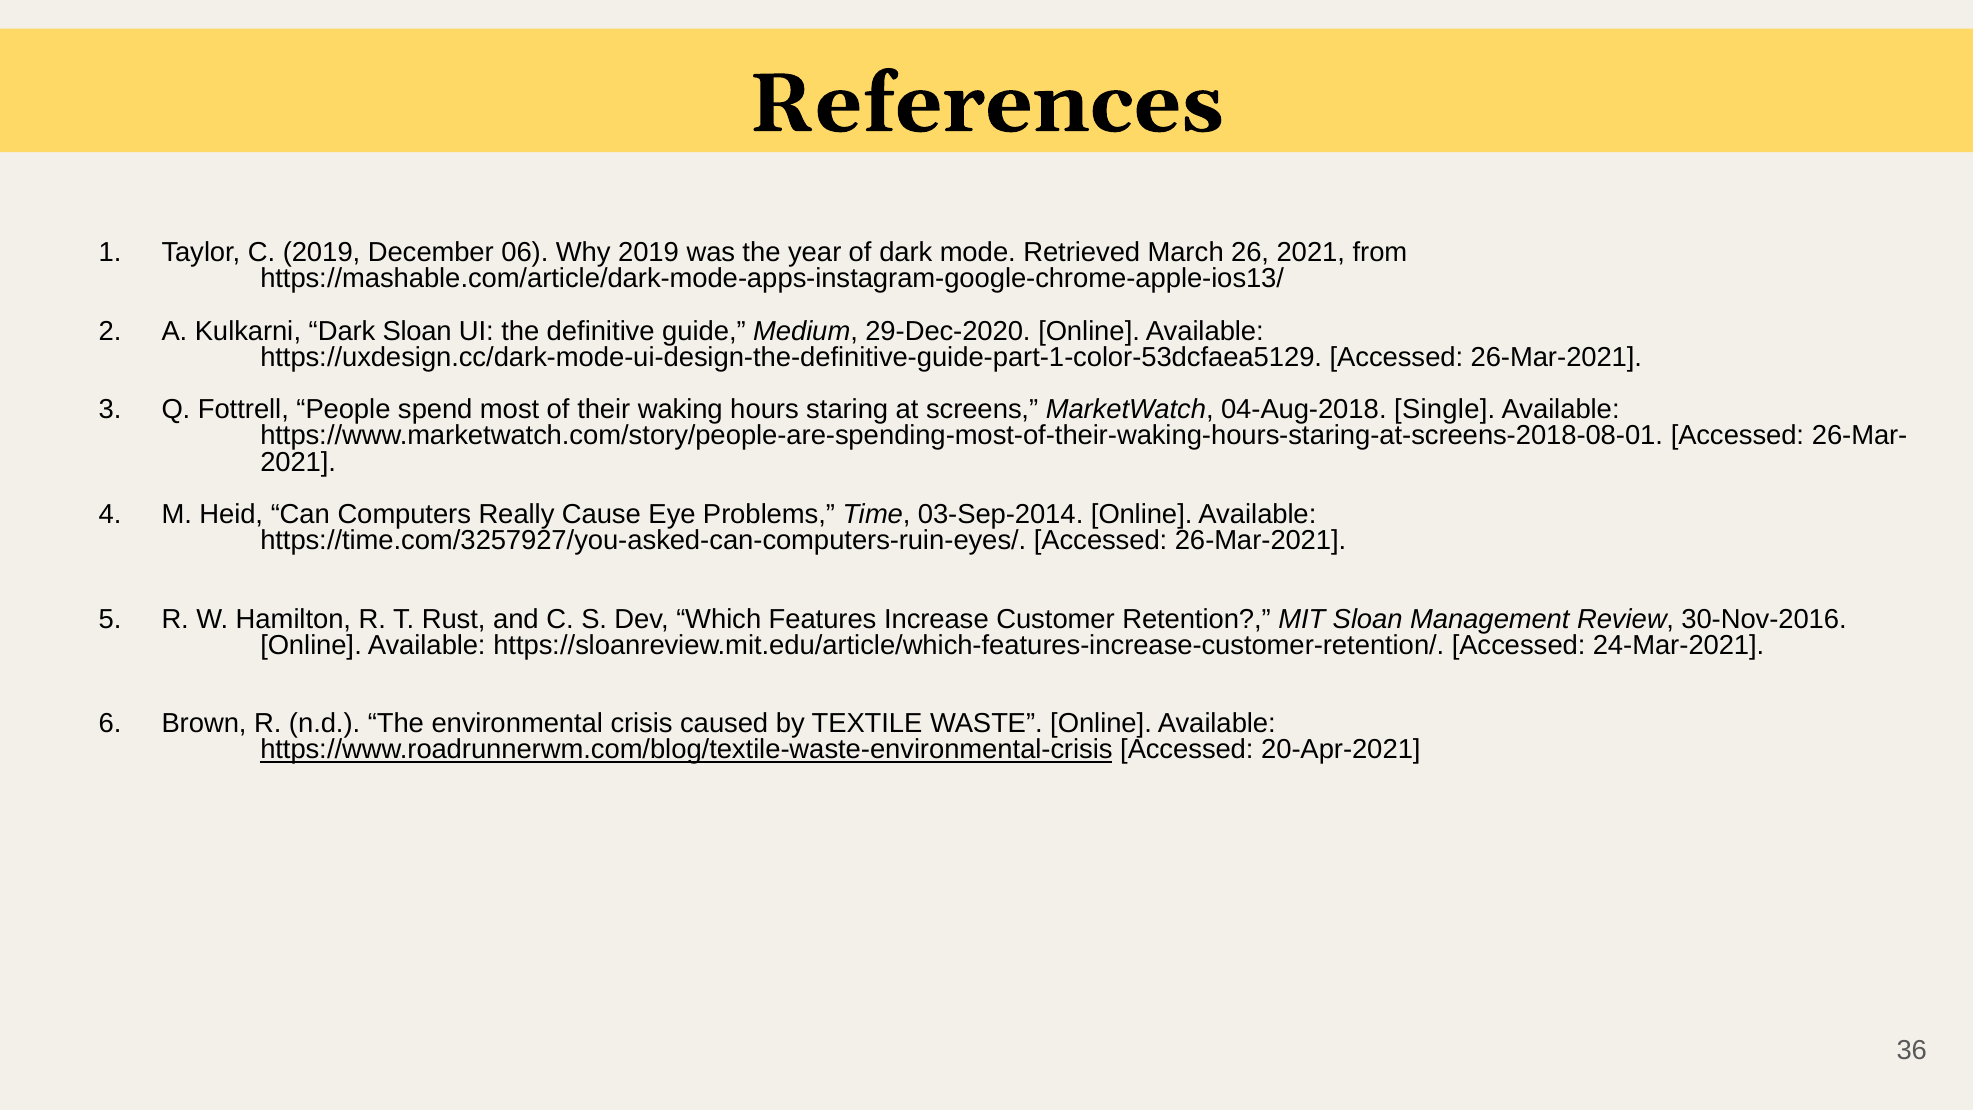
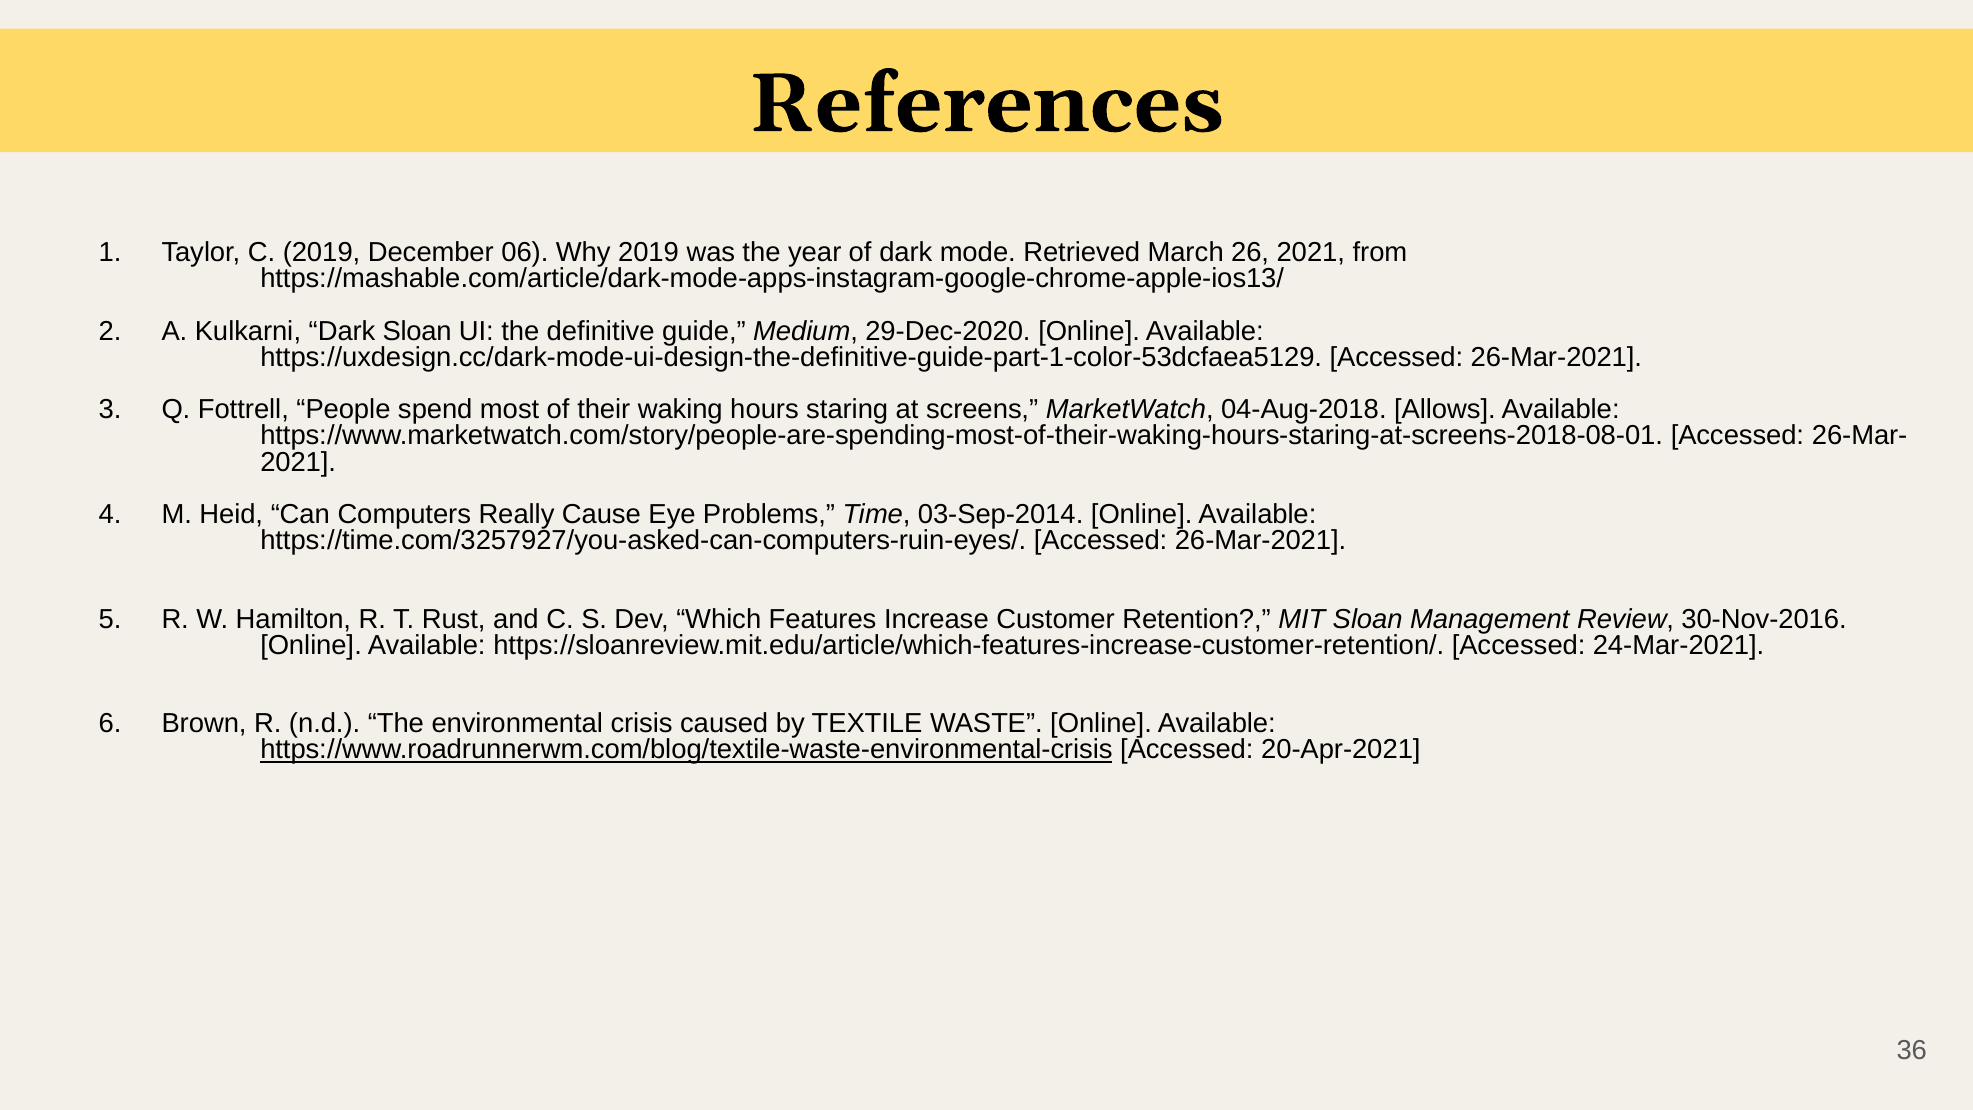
Single: Single -> Allows
